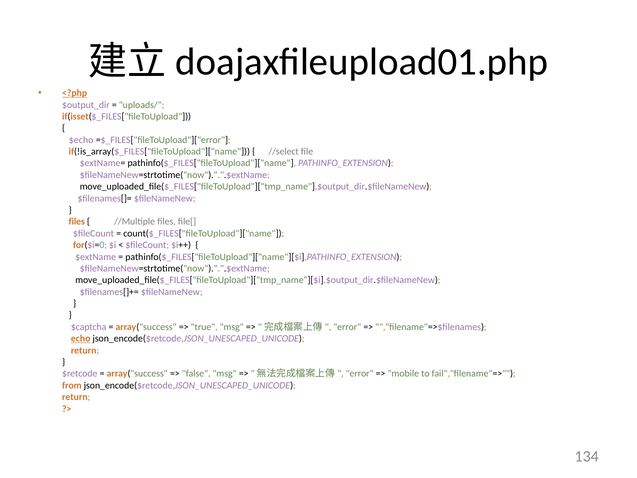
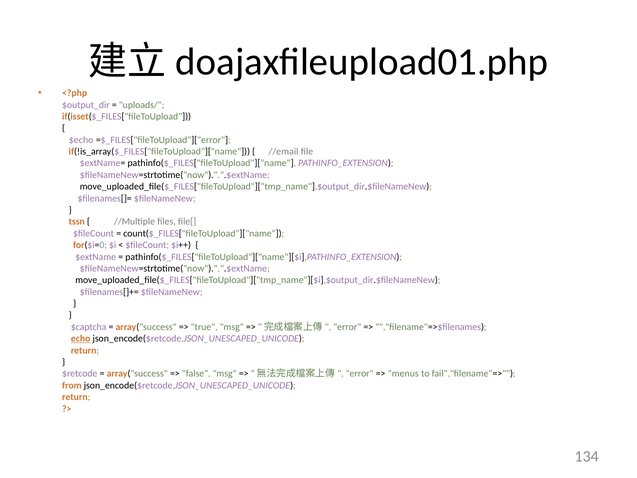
<?php underline: present -> none
//select: //select -> //email
files at (77, 222): files -> tssn
mobile: mobile -> menus
